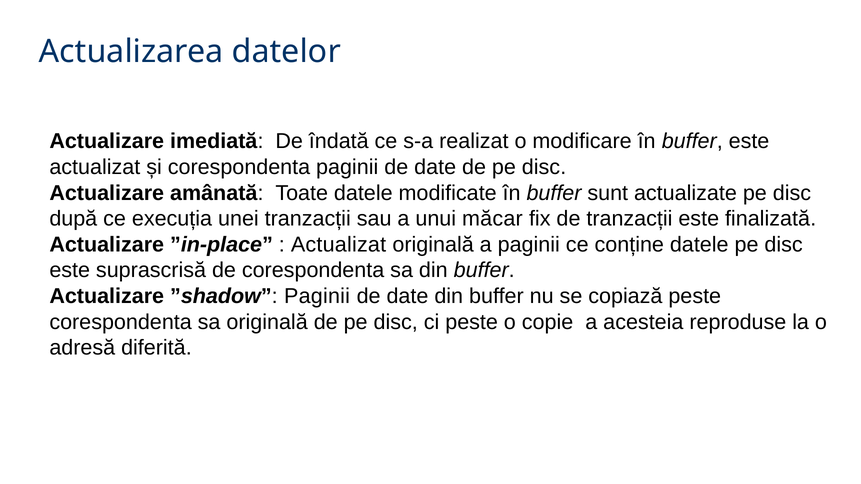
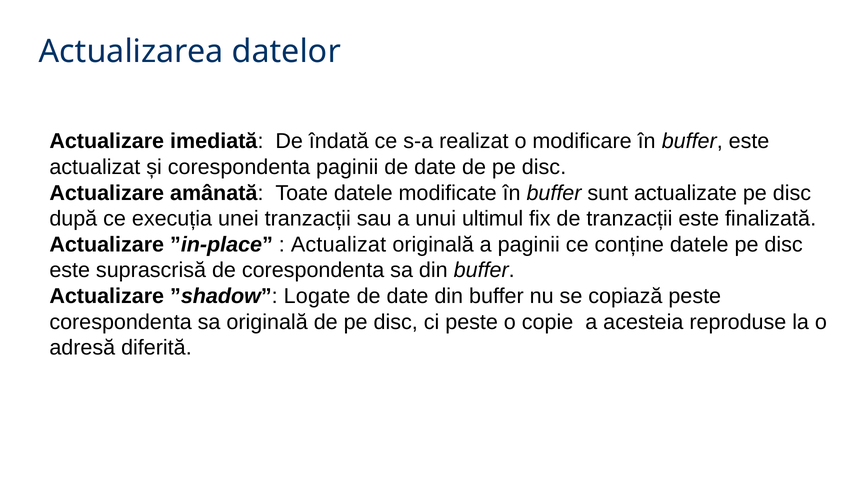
măcar: măcar -> ultimul
”shadow Paginii: Paginii -> Logate
